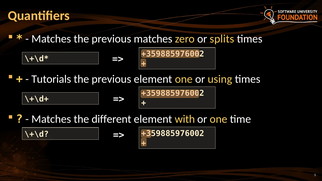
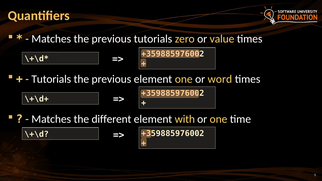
previous matches: matches -> tutorials
splits: splits -> value
using: using -> word
